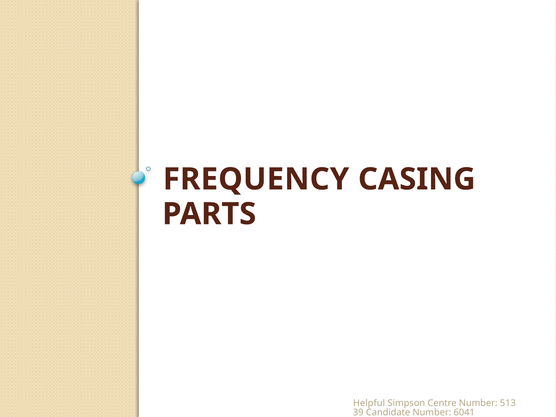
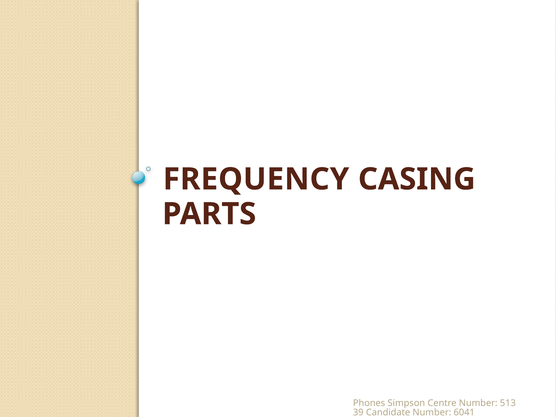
Helpful: Helpful -> Phones
